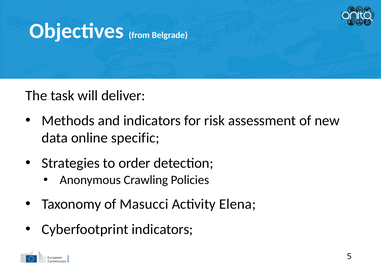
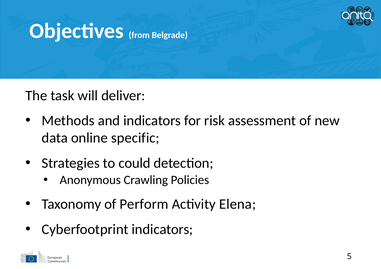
order: order -> could
Masucci: Masucci -> Perform
